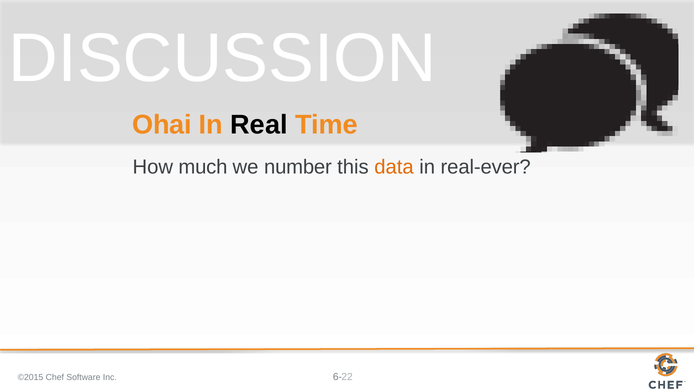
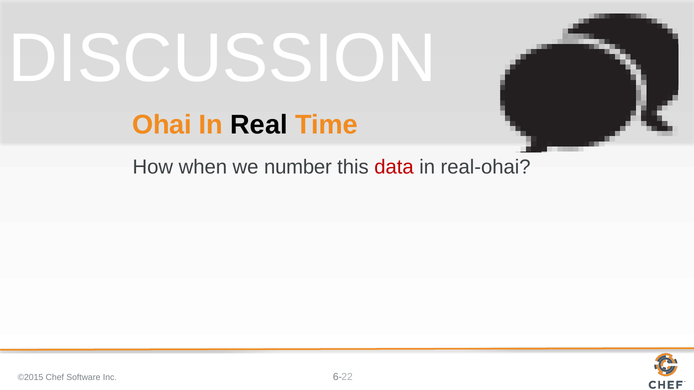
much: much -> when
data colour: orange -> red
real-ever: real-ever -> real-ohai
